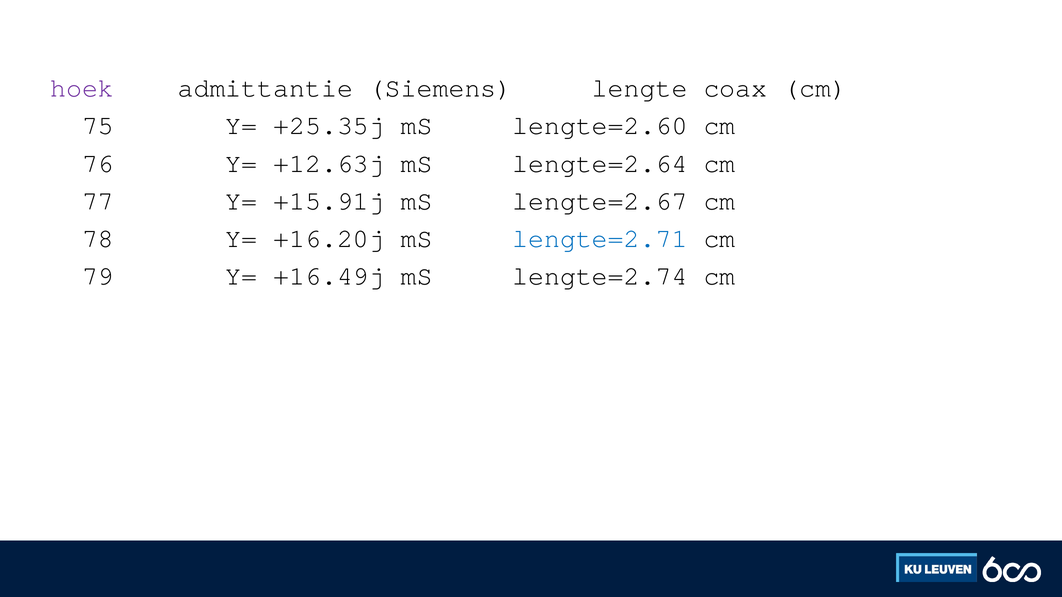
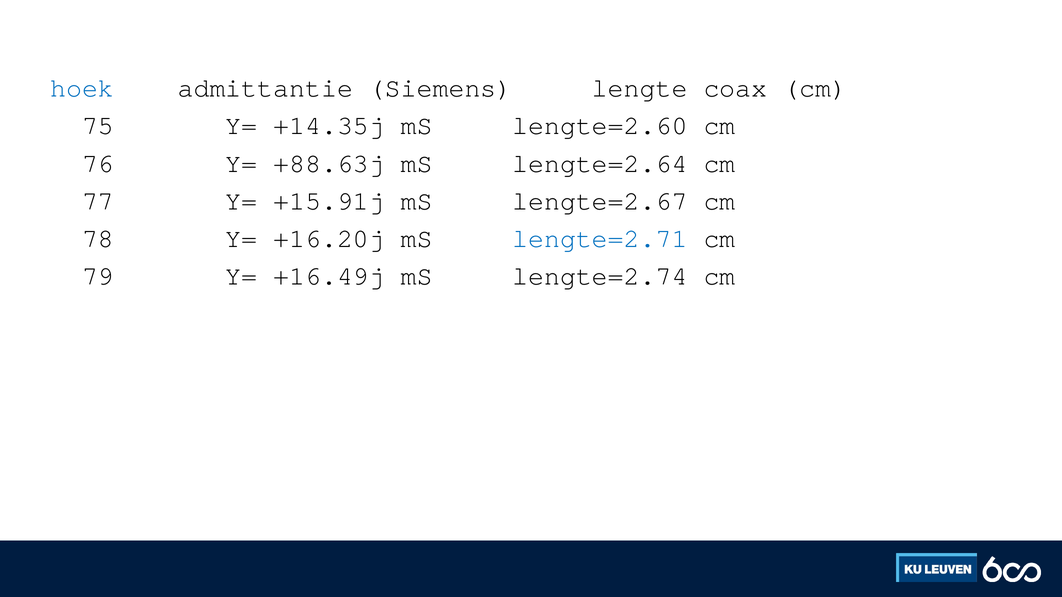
hoek colour: purple -> blue
+25.35j: +25.35j -> +14.35j
+12.63j: +12.63j -> +88.63j
